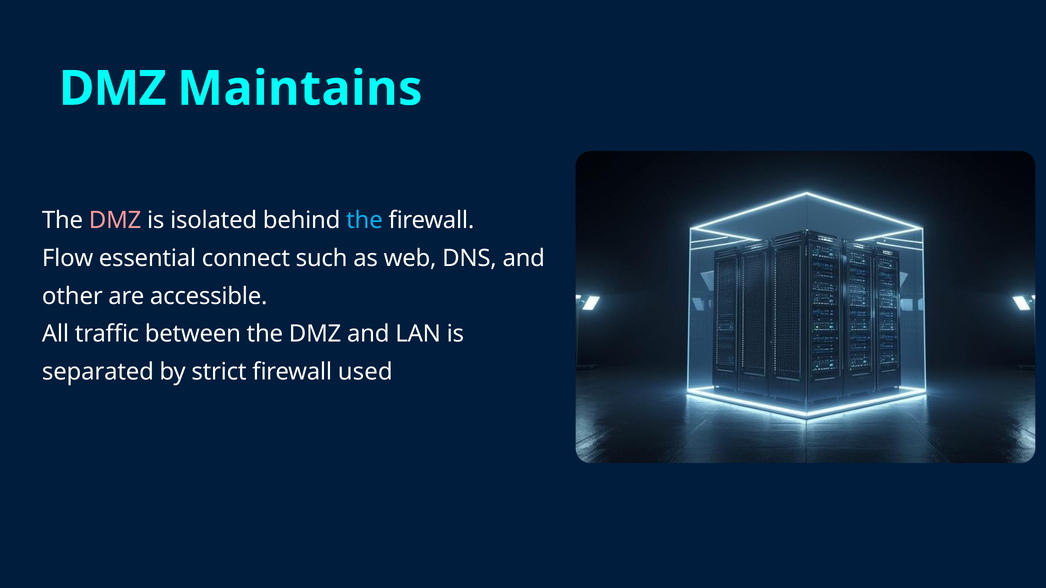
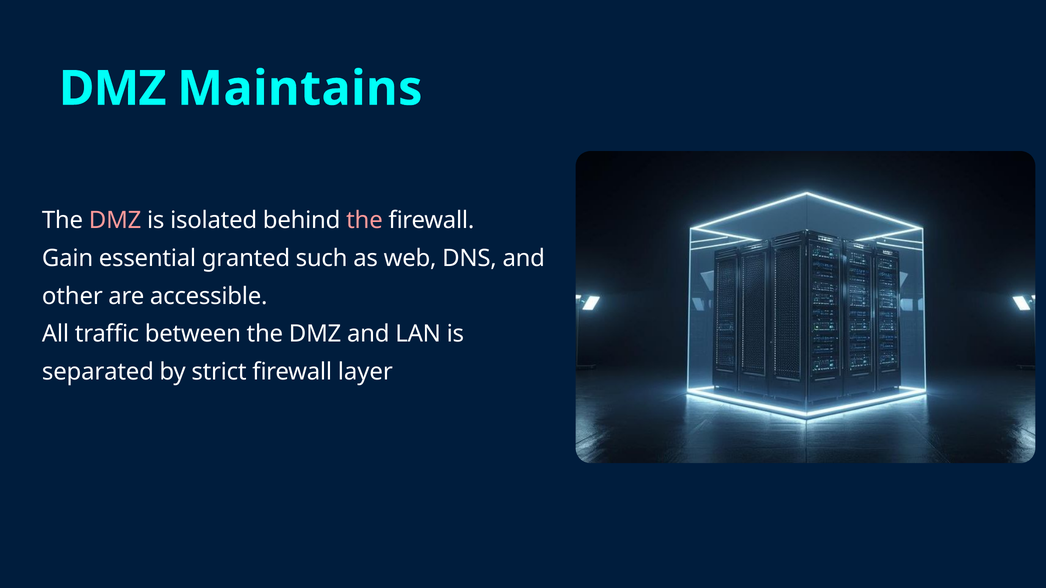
the at (364, 221) colour: light blue -> pink
Flow: Flow -> Gain
connect: connect -> granted
used: used -> layer
